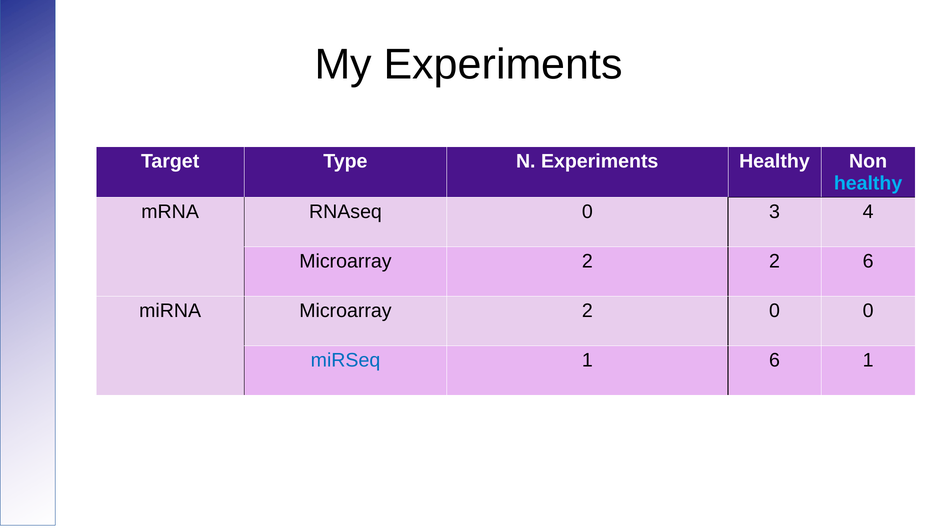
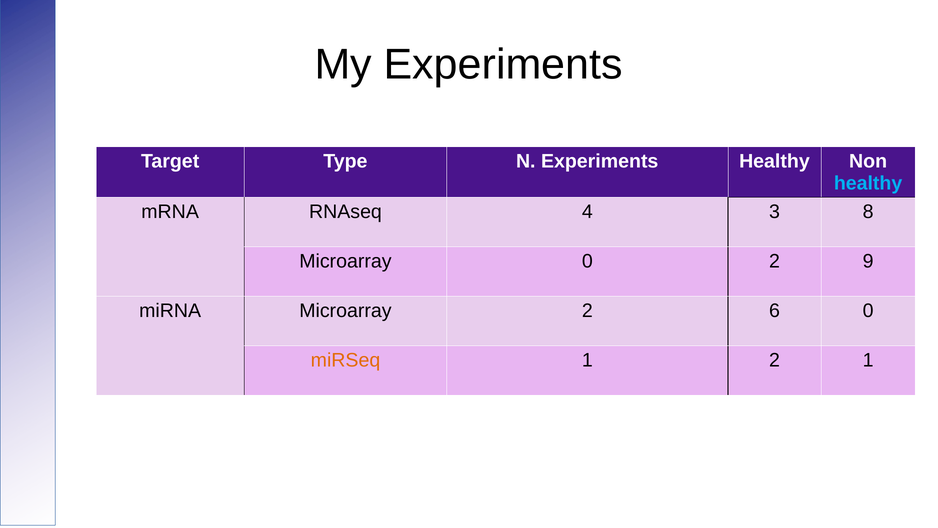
RNAseq 0: 0 -> 4
4: 4 -> 8
2 at (587, 261): 2 -> 0
2 6: 6 -> 9
2 0: 0 -> 6
miRSeq colour: blue -> orange
1 6: 6 -> 2
